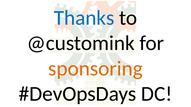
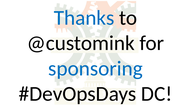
sponsoring colour: orange -> blue
